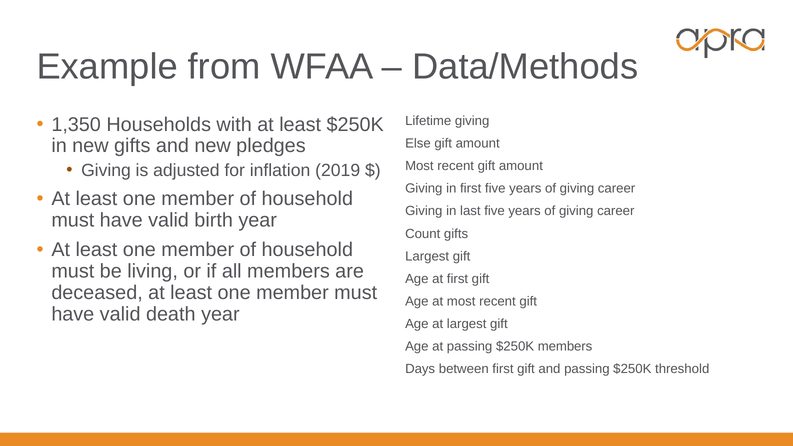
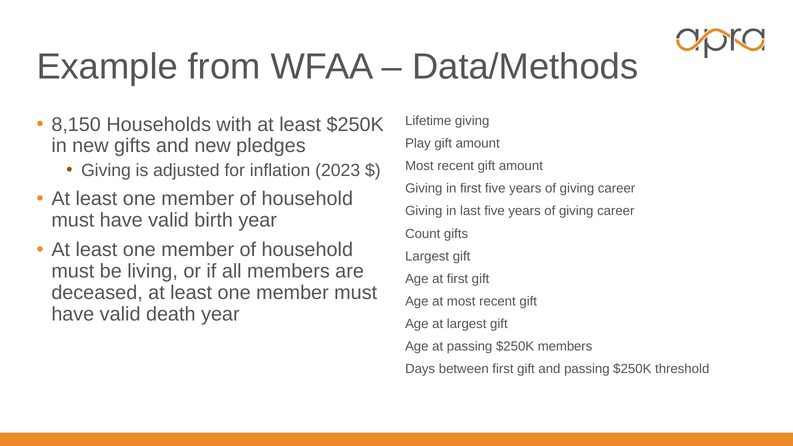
1,350: 1,350 -> 8,150
Else: Else -> Play
2019: 2019 -> 2023
